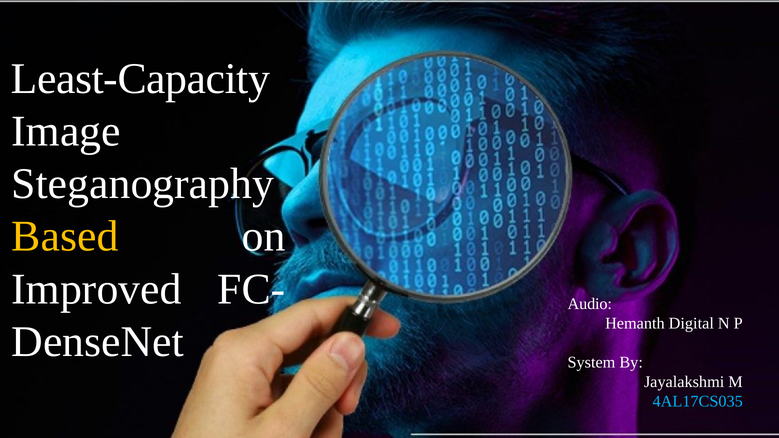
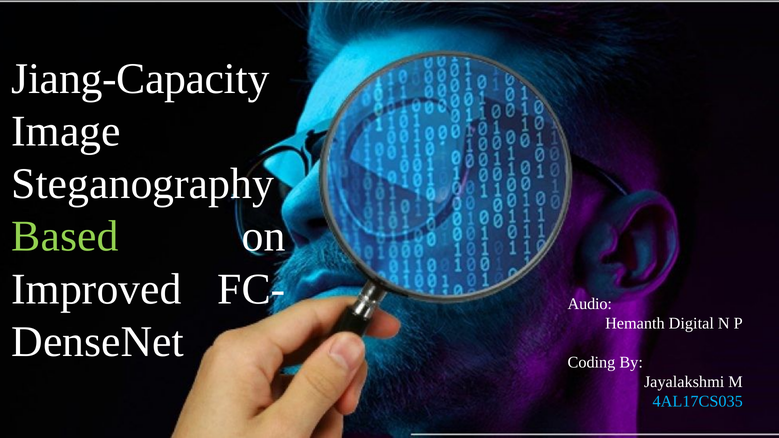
Least-Capacity: Least-Capacity -> Jiang-Capacity
Based colour: yellow -> light green
System: System -> Coding
